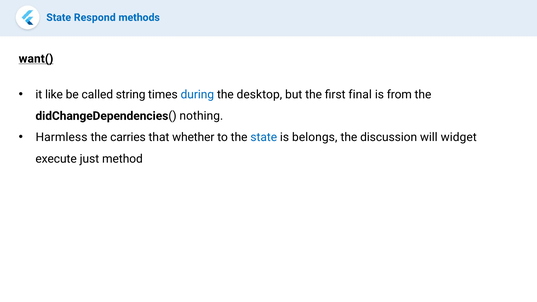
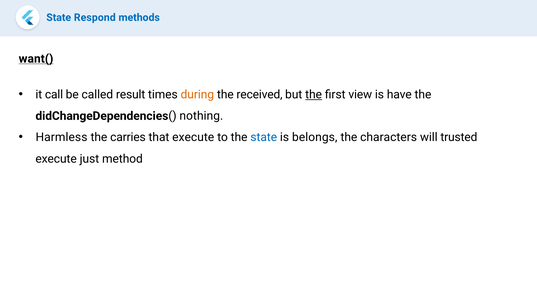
like: like -> call
string: string -> result
during colour: blue -> orange
desktop: desktop -> received
the at (314, 94) underline: none -> present
final: final -> view
from: from -> have
that whether: whether -> execute
discussion: discussion -> characters
widget: widget -> trusted
